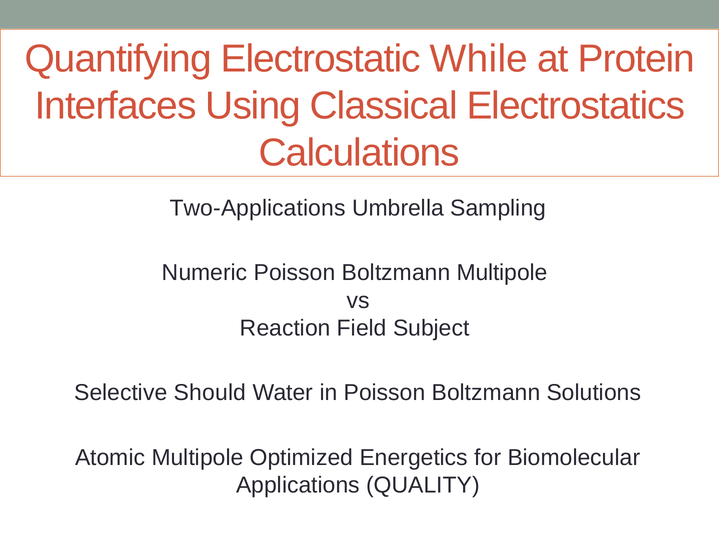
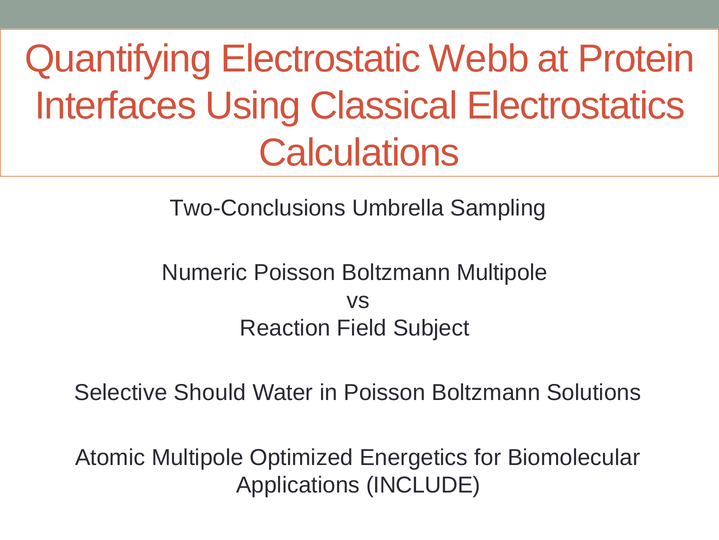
While: While -> Webb
Two-Applications: Two-Applications -> Two-Conclusions
QUALITY: QUALITY -> INCLUDE
